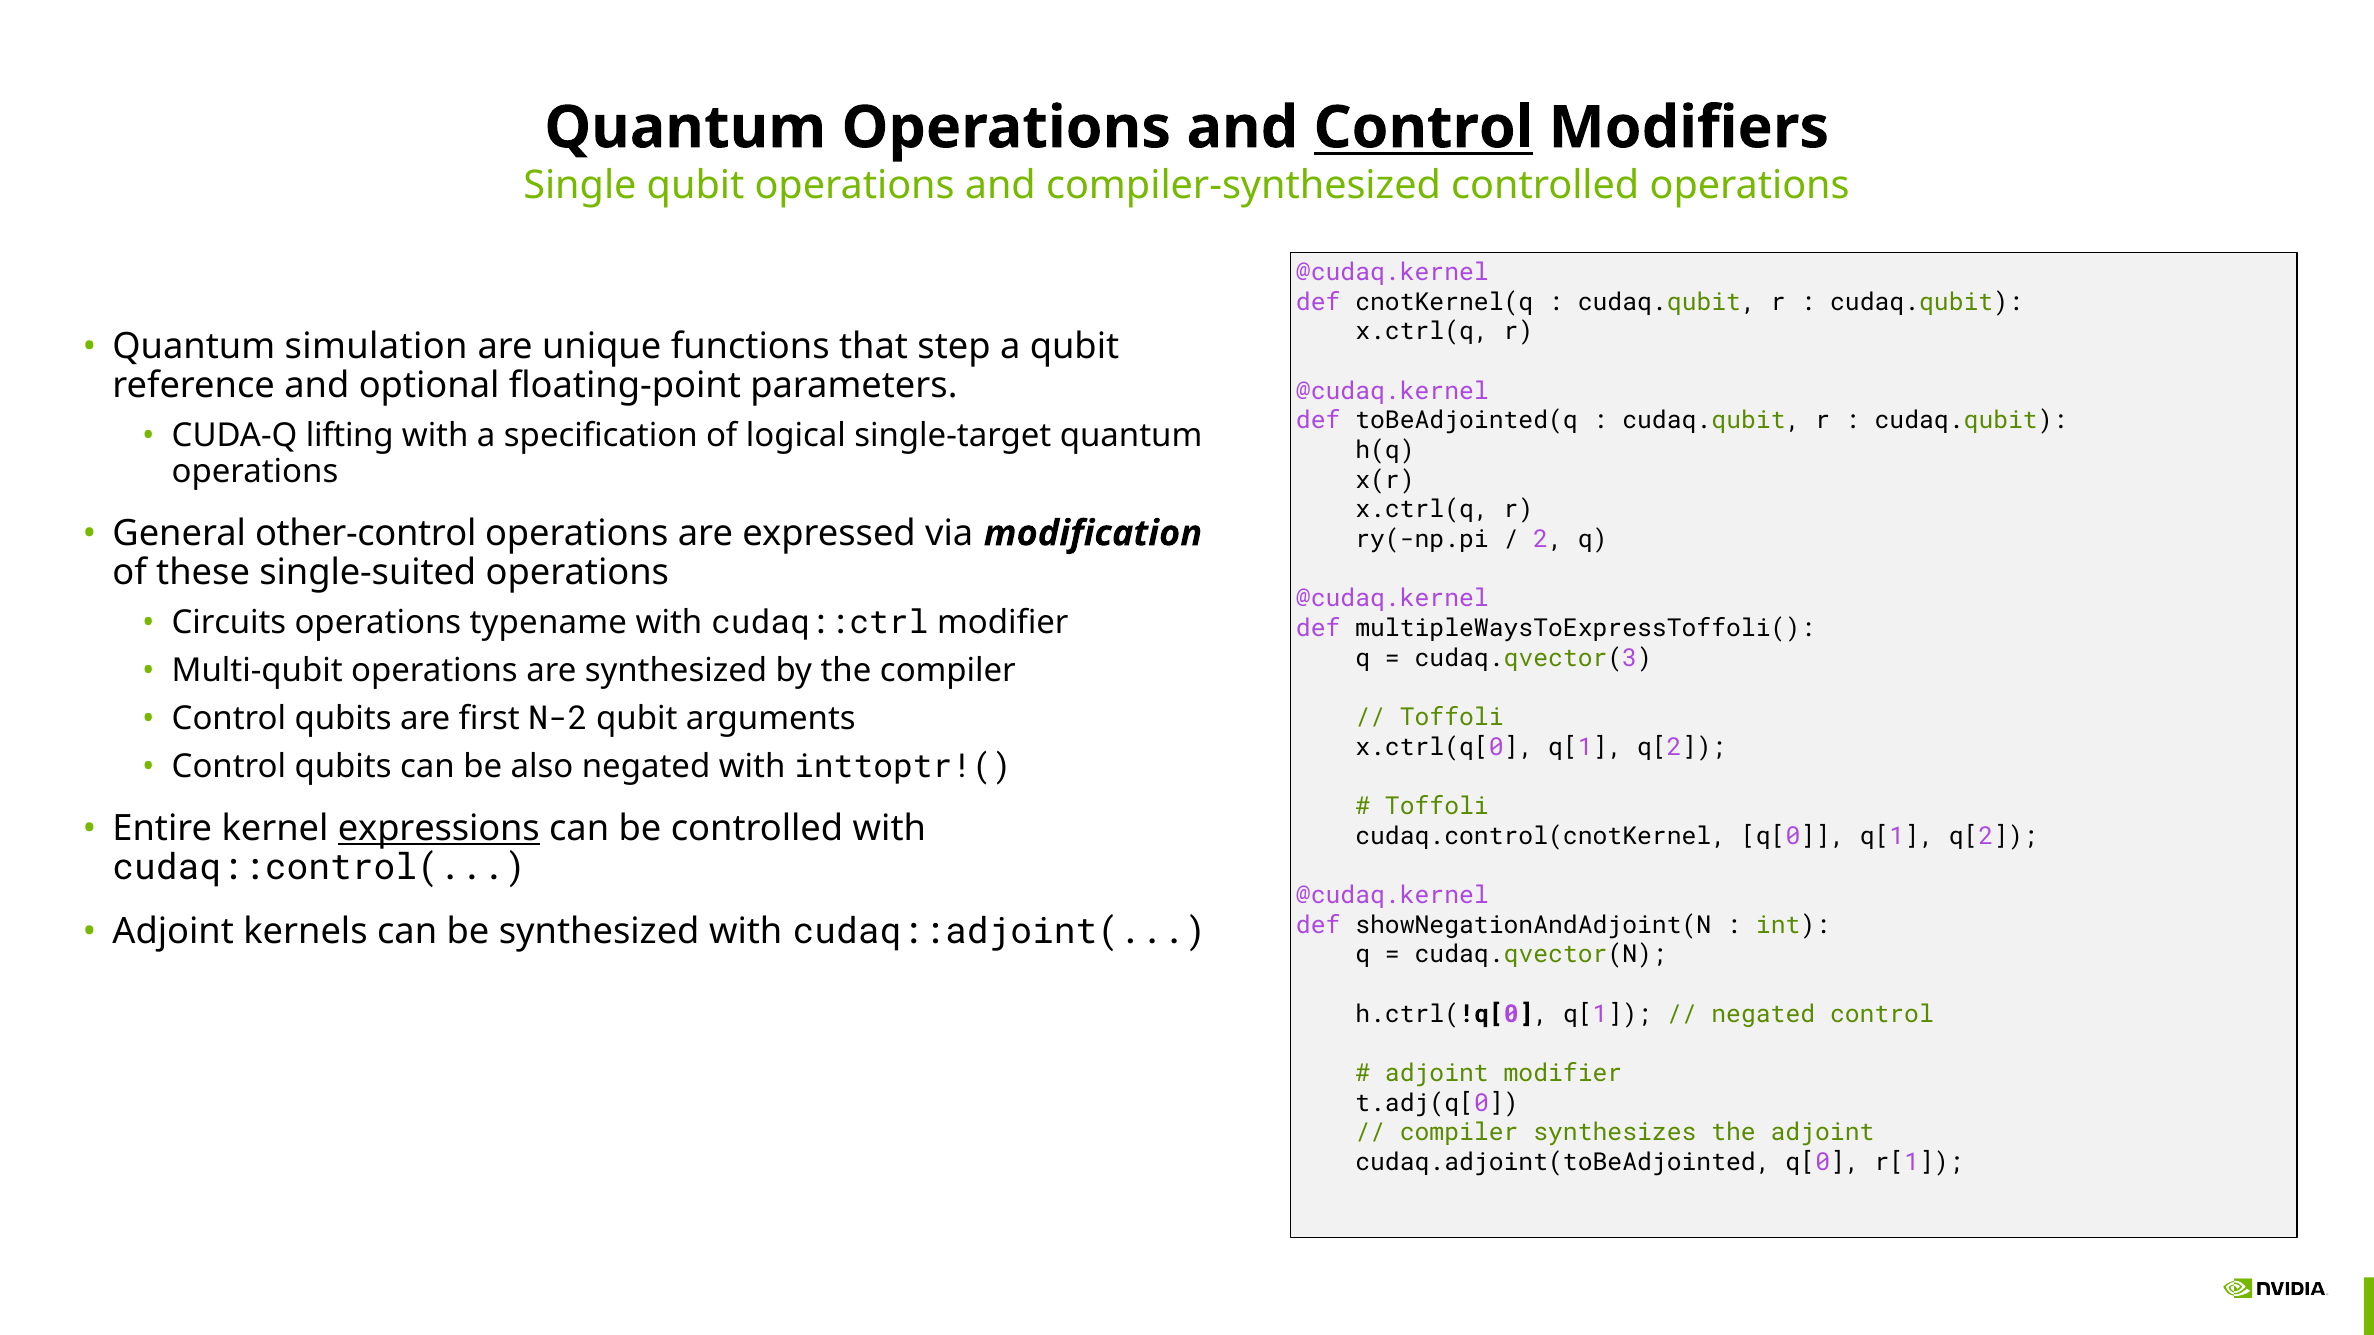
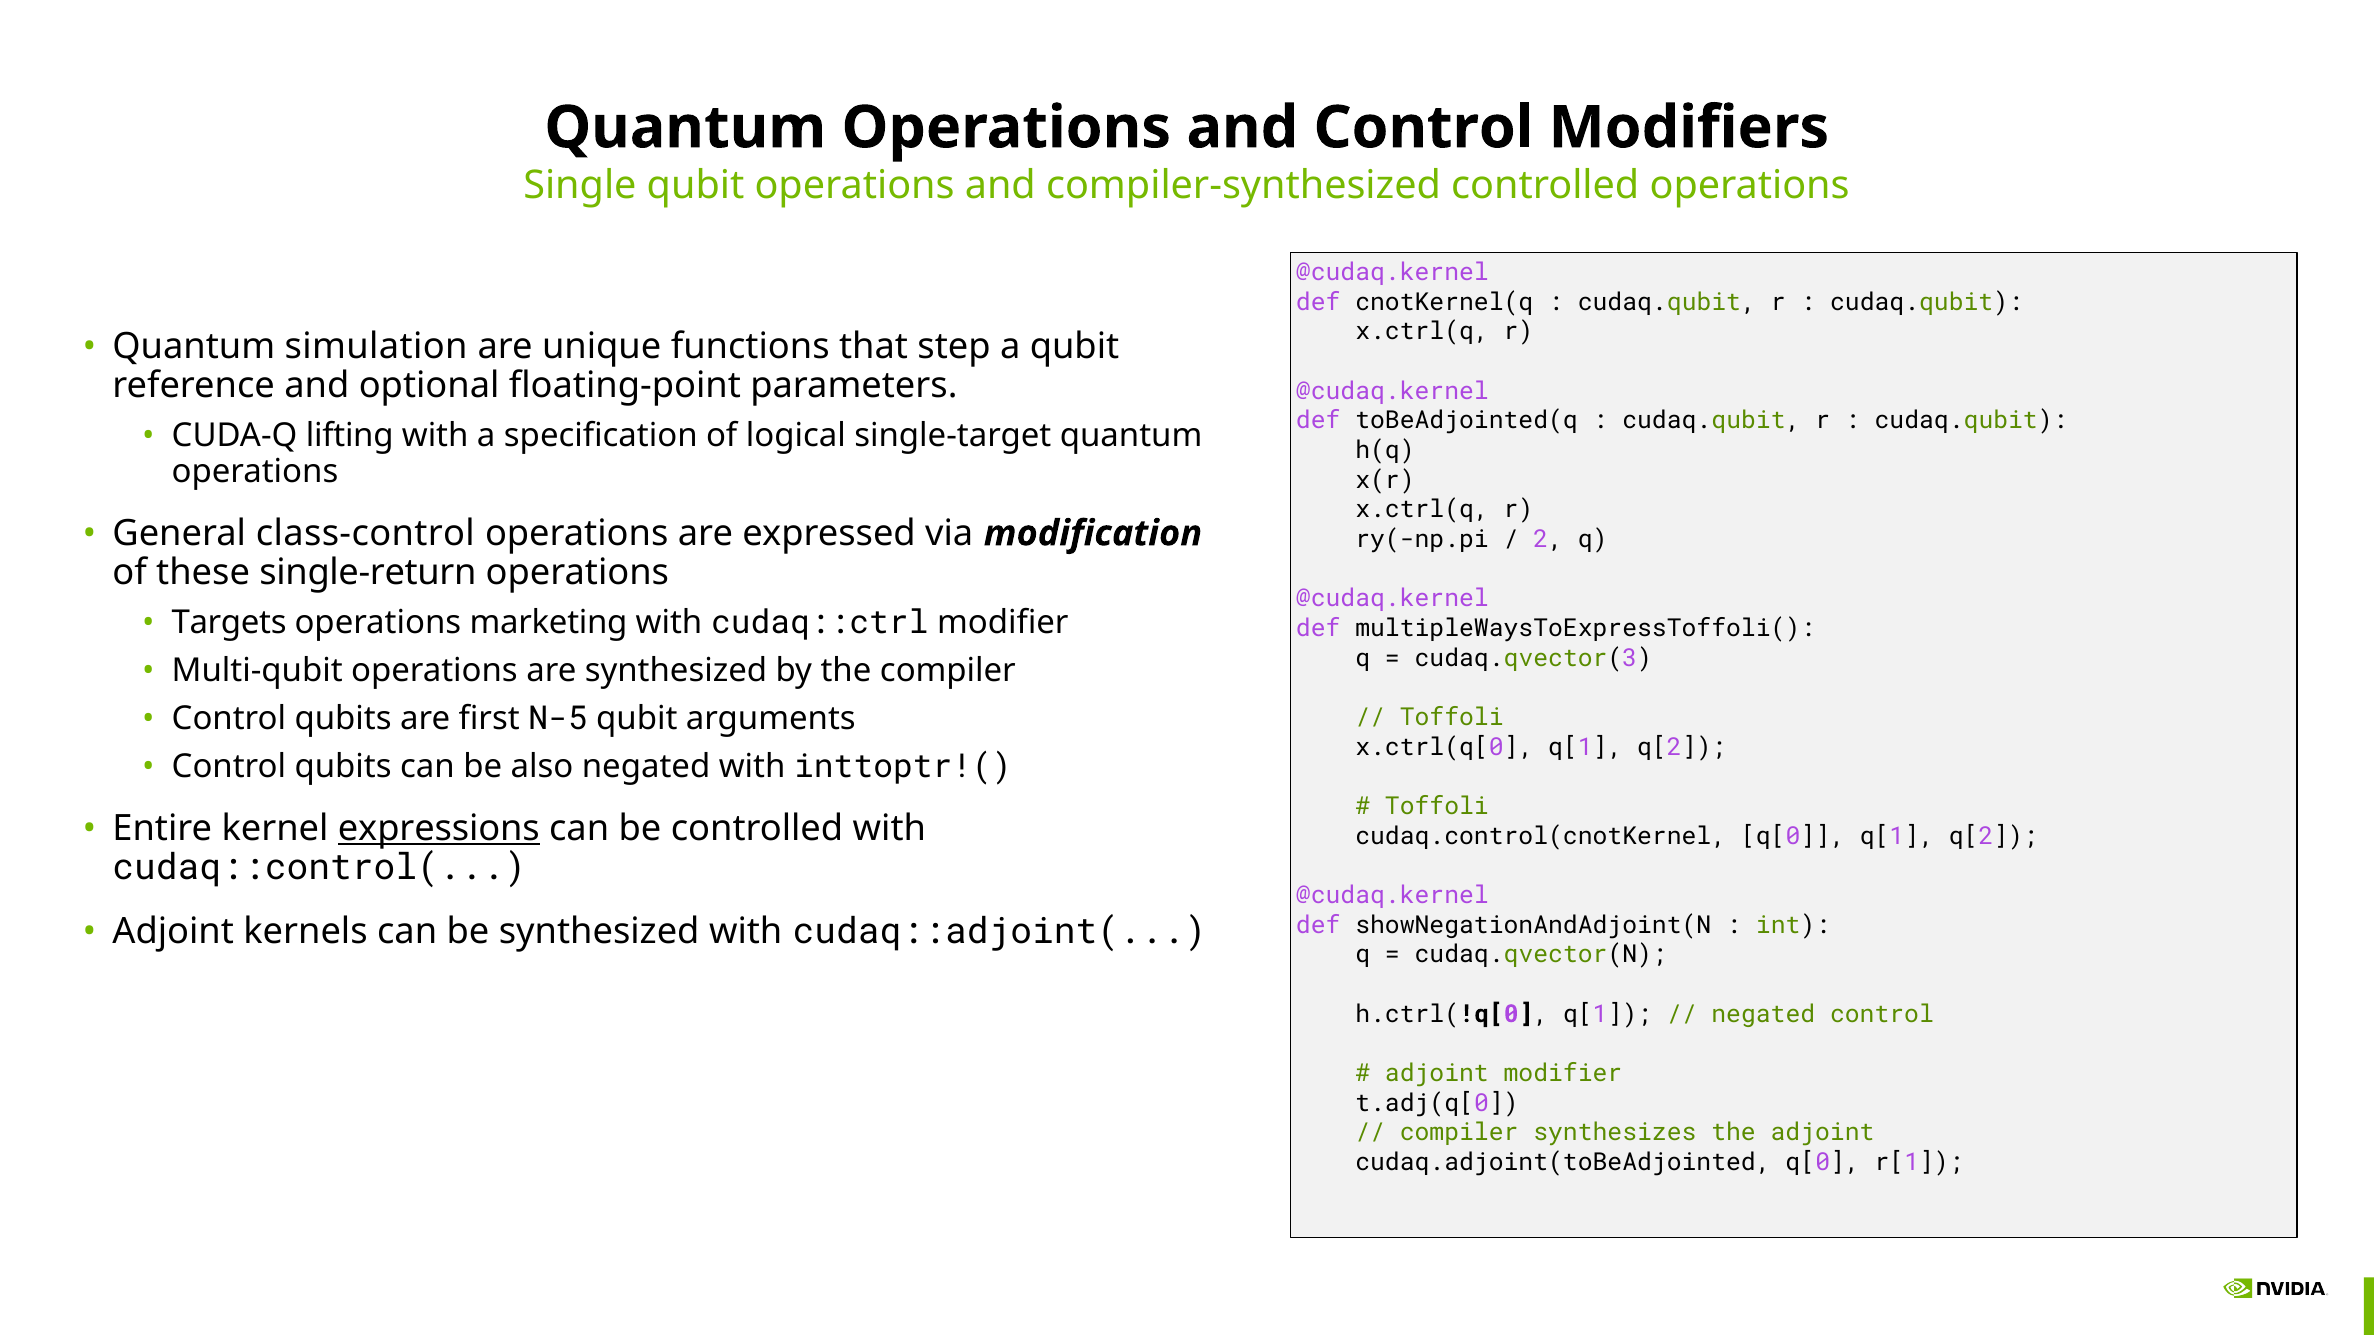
Control at (1423, 128) underline: present -> none
other-control: other-control -> class-control
single-suited: single-suited -> single-return
Circuits: Circuits -> Targets
typename: typename -> marketing
N-2: N-2 -> N-5
